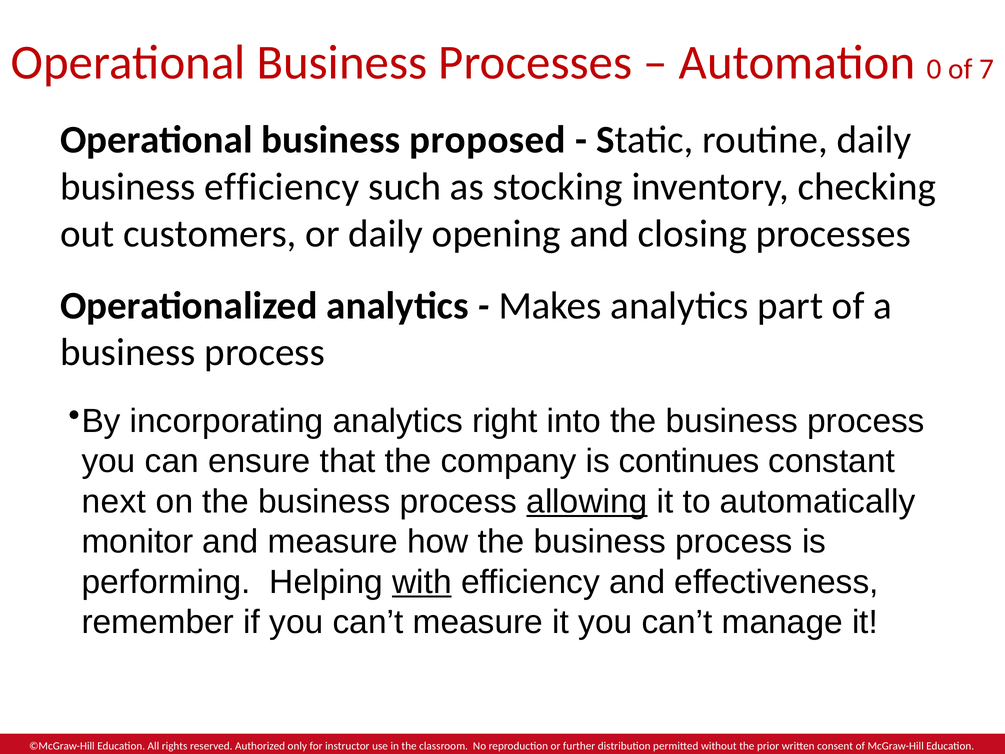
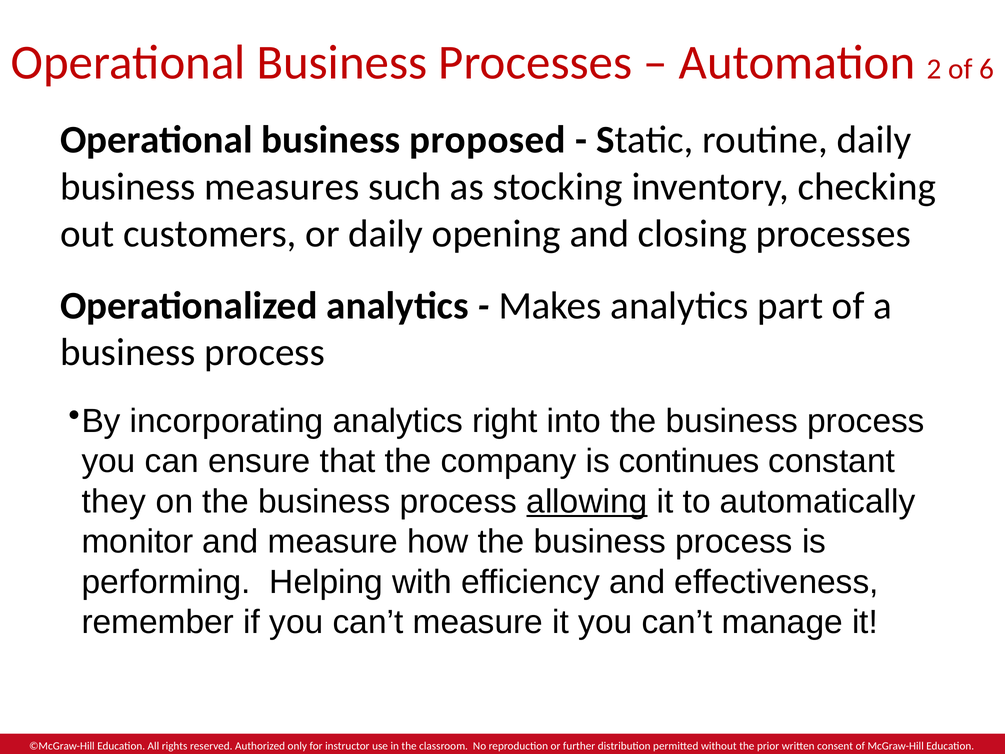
0: 0 -> 2
7: 7 -> 6
business efficiency: efficiency -> measures
next: next -> they
with underline: present -> none
